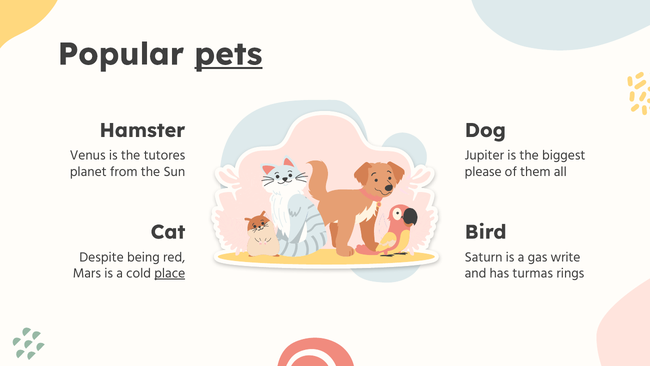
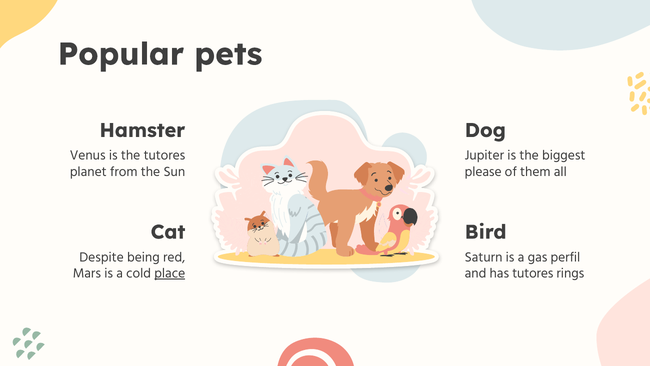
pets underline: present -> none
write: write -> perfil
has turmas: turmas -> tutores
